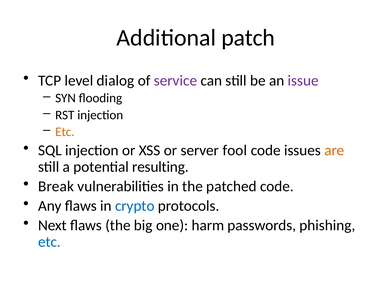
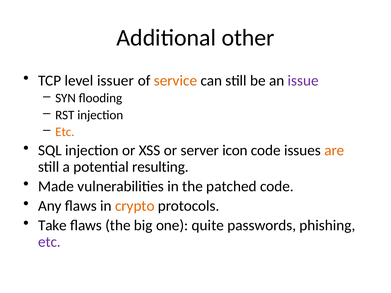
patch: patch -> other
dialog: dialog -> issuer
service colour: purple -> orange
fool: fool -> icon
Break: Break -> Made
crypto colour: blue -> orange
Next: Next -> Take
harm: harm -> quite
etc at (49, 242) colour: blue -> purple
